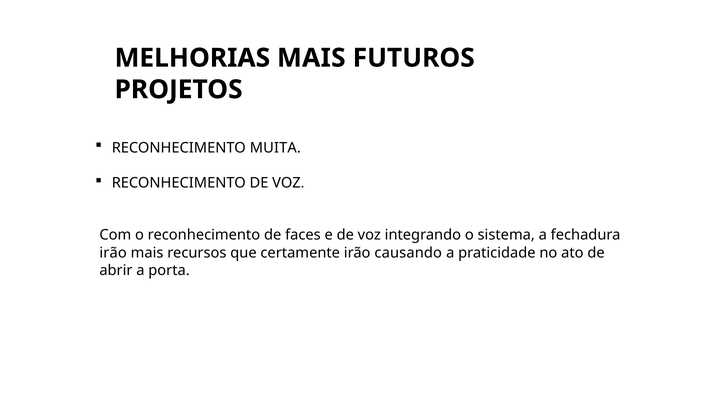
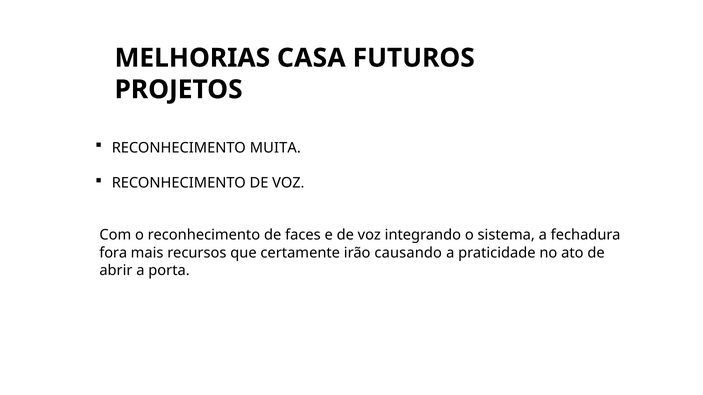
MELHORIAS MAIS: MAIS -> CASA
irão at (113, 253): irão -> fora
